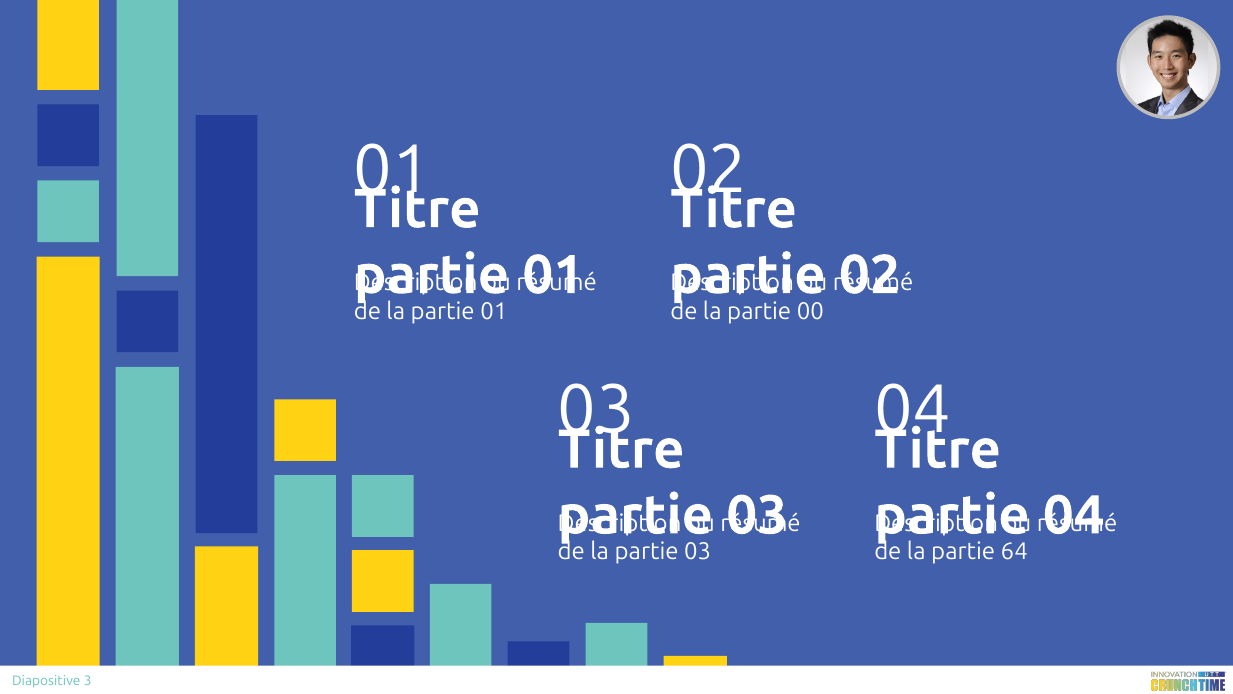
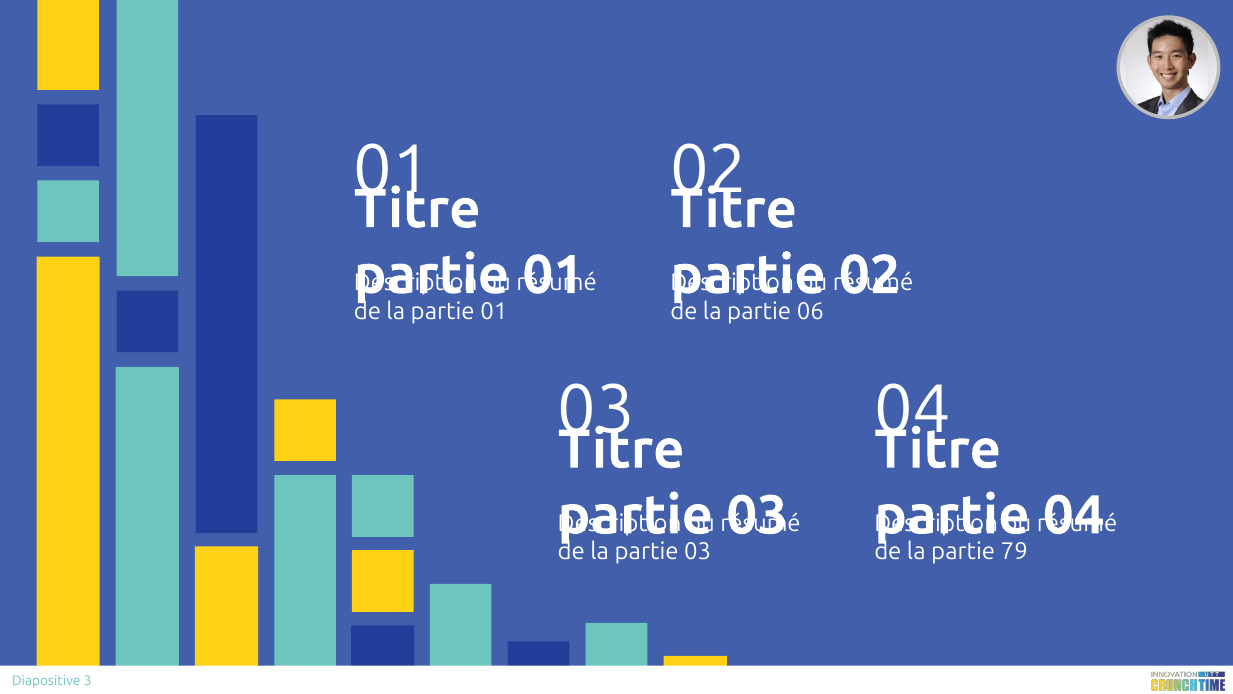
00: 00 -> 06
64: 64 -> 79
